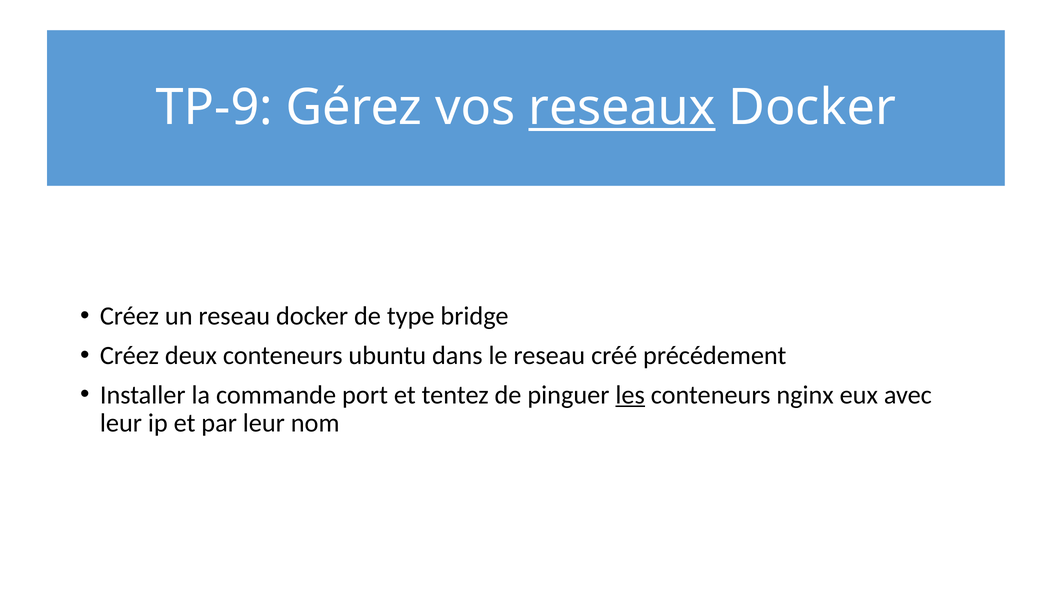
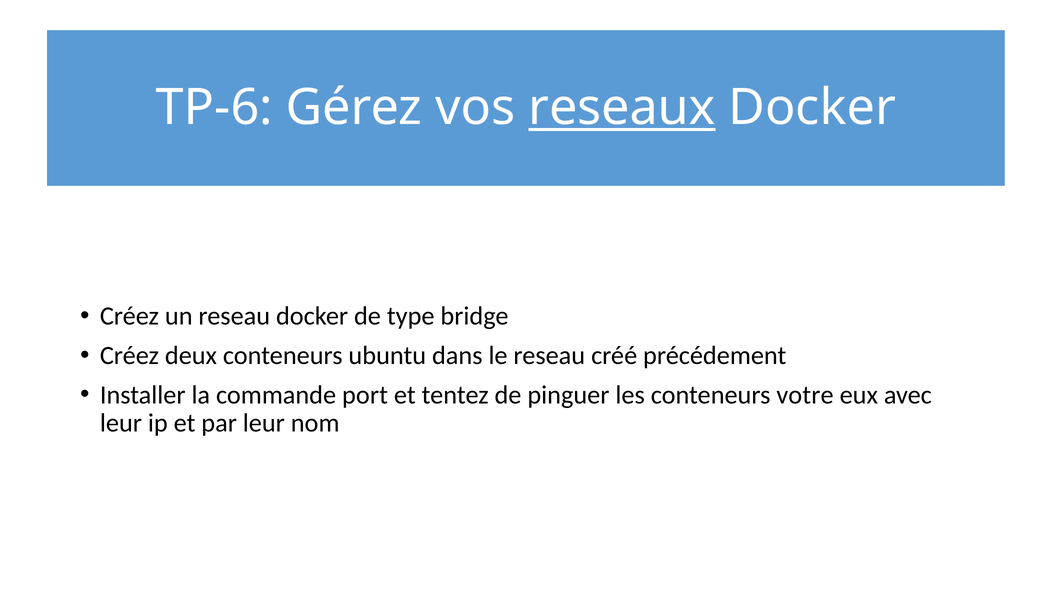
TP-9: TP-9 -> TP-6
les underline: present -> none
nginx: nginx -> votre
